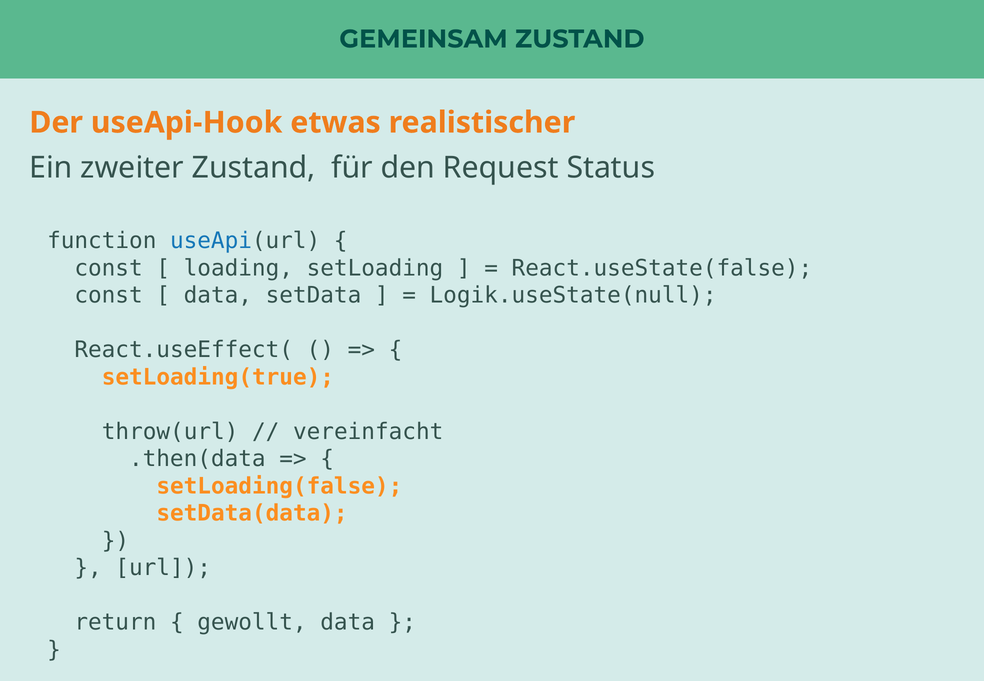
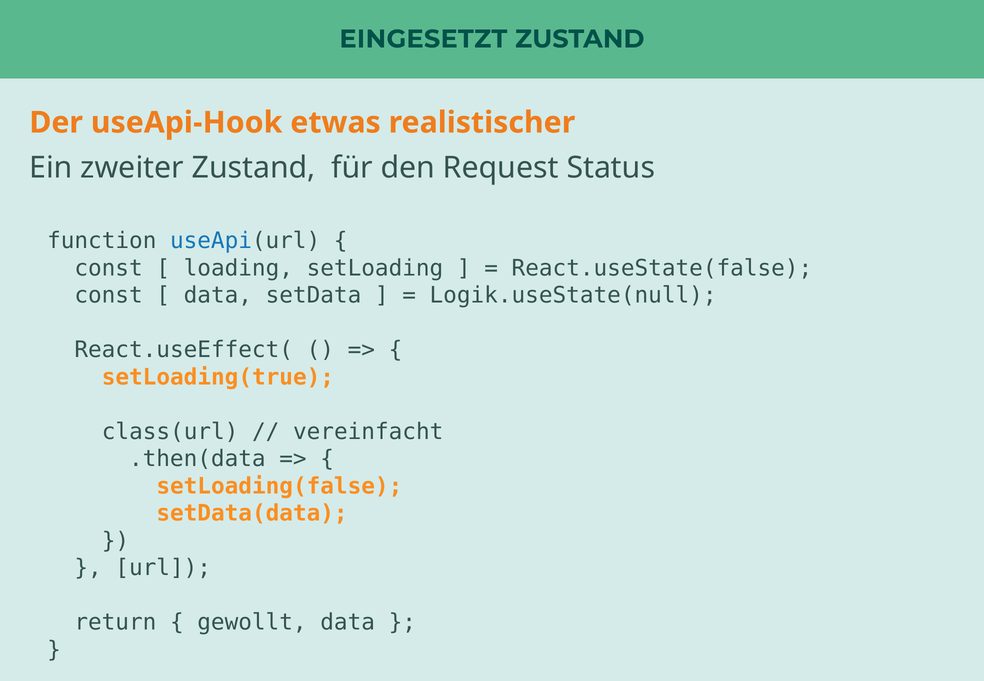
GEMEINSAM: GEMEINSAM -> EINGESETZT
throw(url: throw(url -> class(url
